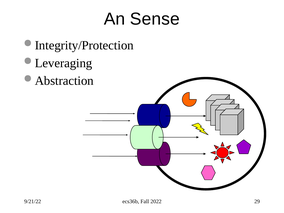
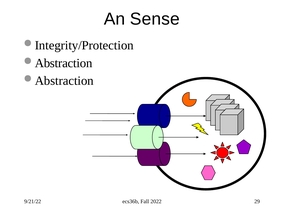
Leveraging at (64, 63): Leveraging -> Abstraction
